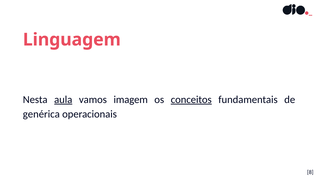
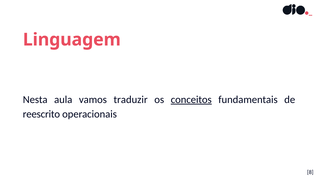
aula underline: present -> none
imagem: imagem -> traduzir
genérica: genérica -> reescrito
